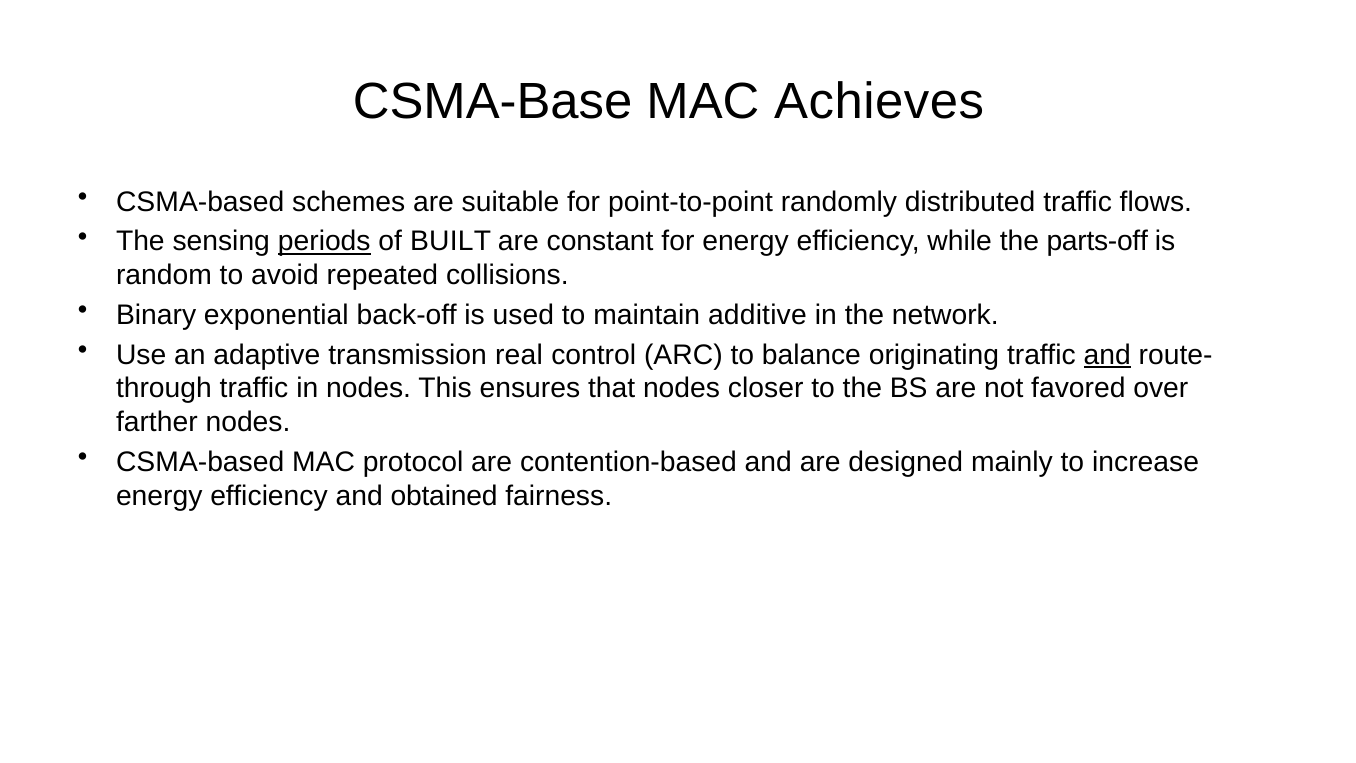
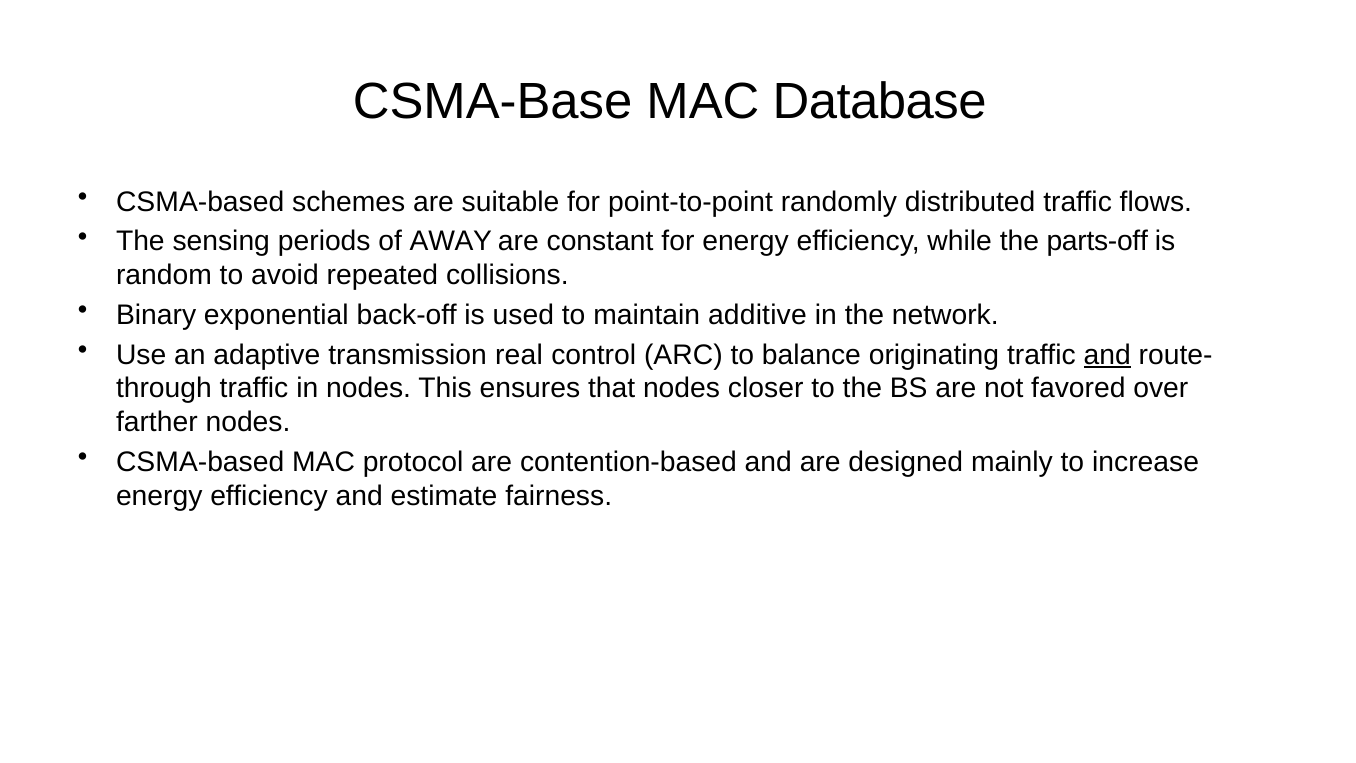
Achieves: Achieves -> Database
periods underline: present -> none
BUILT: BUILT -> AWAY
obtained: obtained -> estimate
